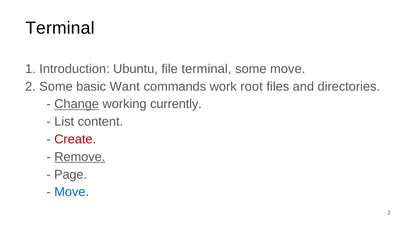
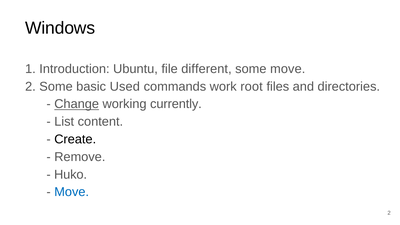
Terminal at (60, 28): Terminal -> Windows
file terminal: terminal -> different
Want: Want -> Used
Create colour: red -> black
Remove underline: present -> none
Page: Page -> Huko
